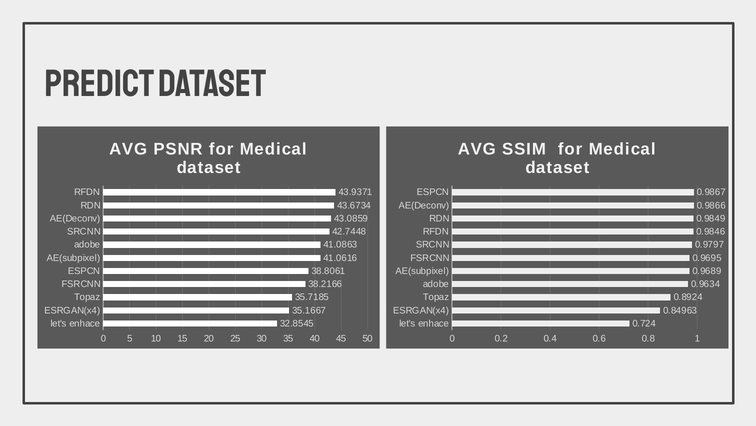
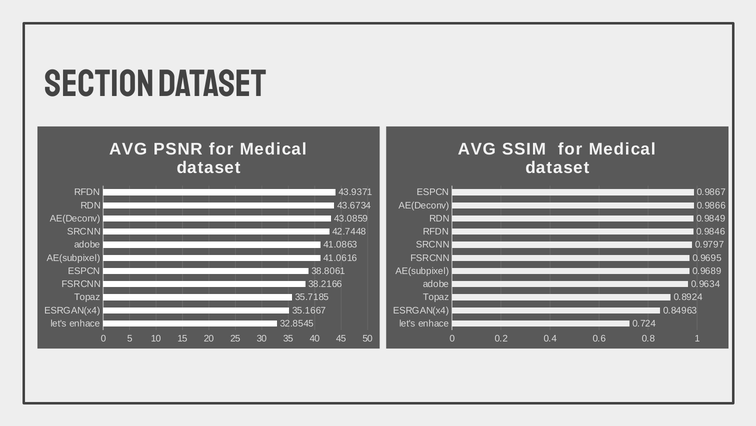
Predict: Predict -> Section
